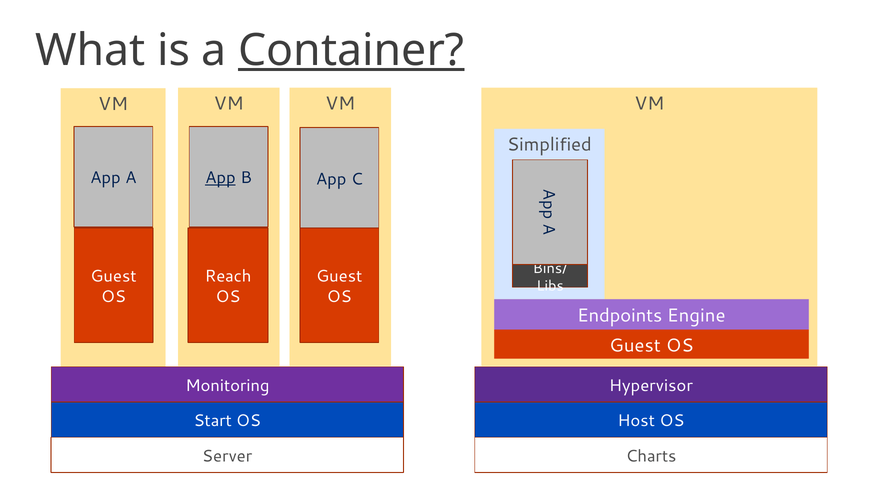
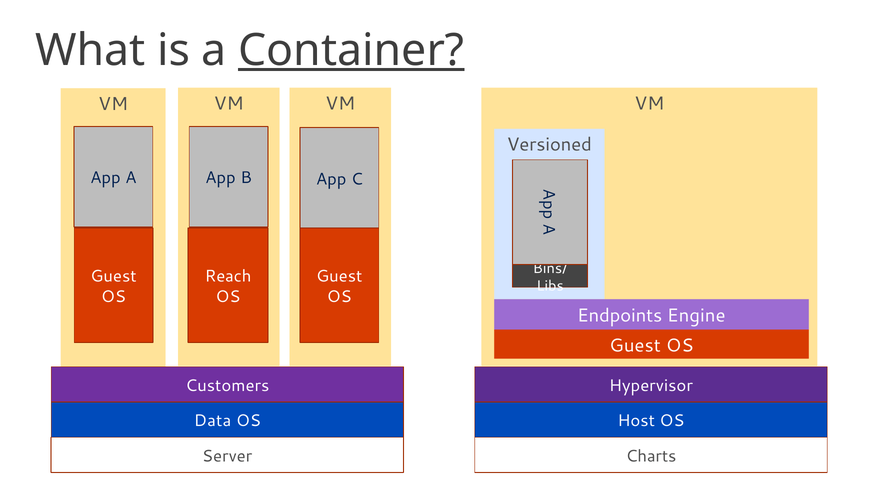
Simplified: Simplified -> Versioned
App at (220, 178) underline: present -> none
Monitoring: Monitoring -> Customers
Start: Start -> Data
